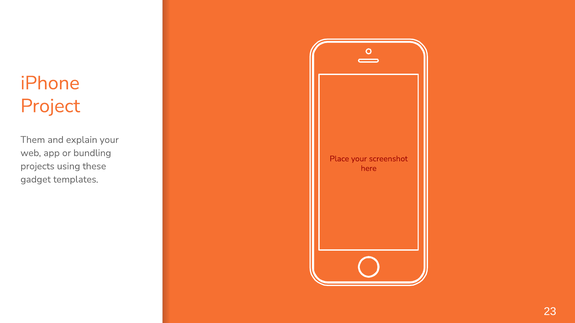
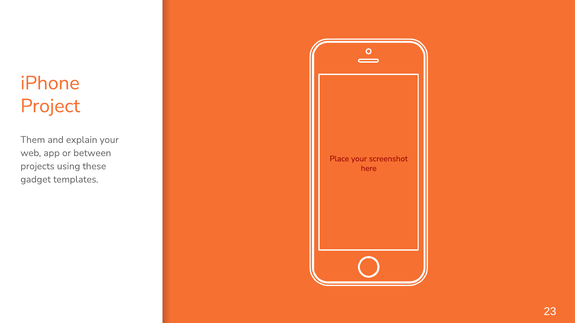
bundling: bundling -> between
